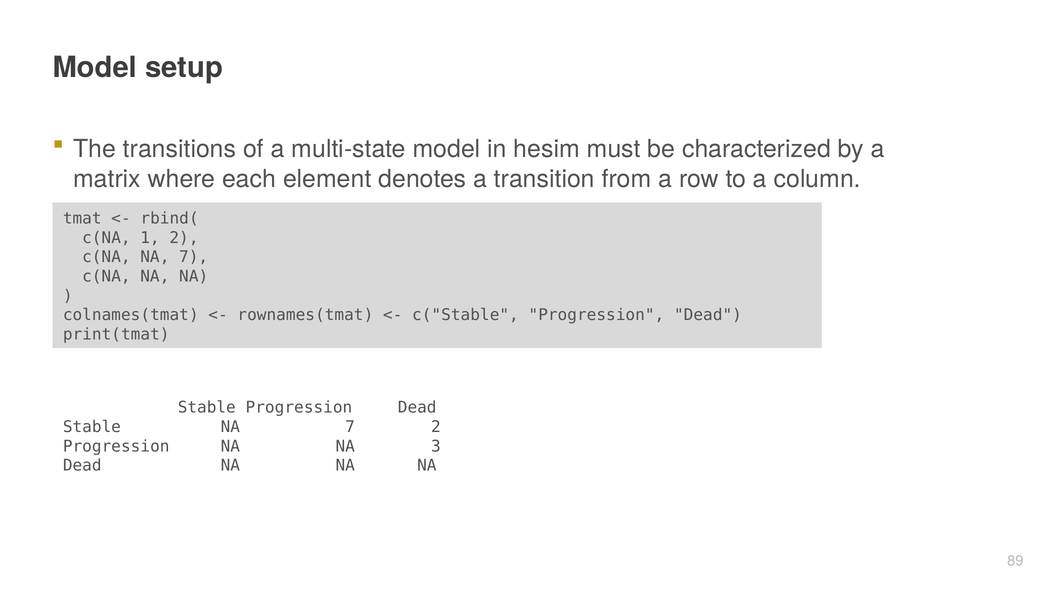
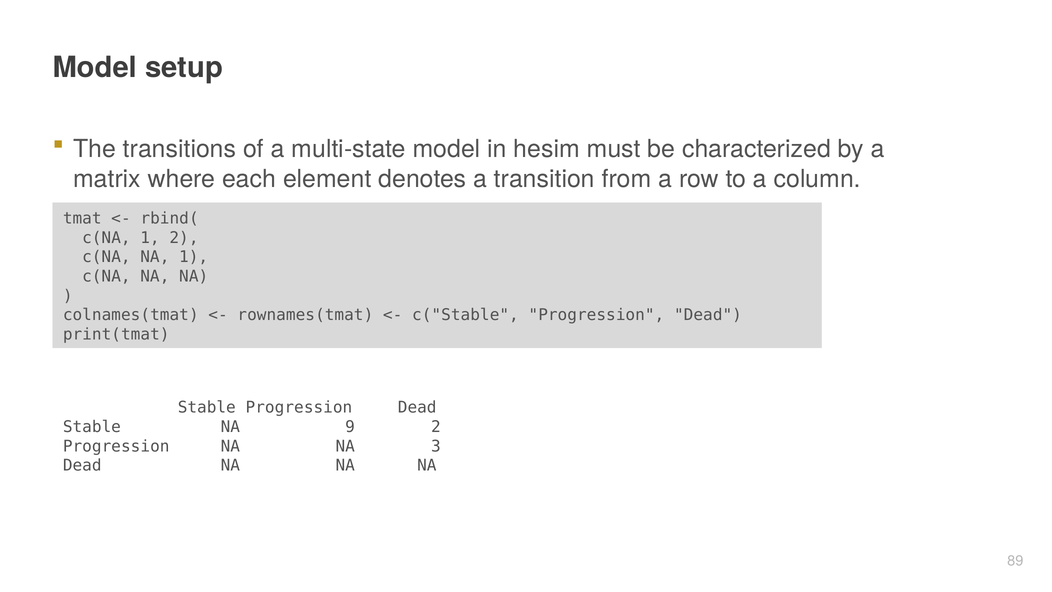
c(NA NA 7: 7 -> 1
Stable NA 7: 7 -> 9
